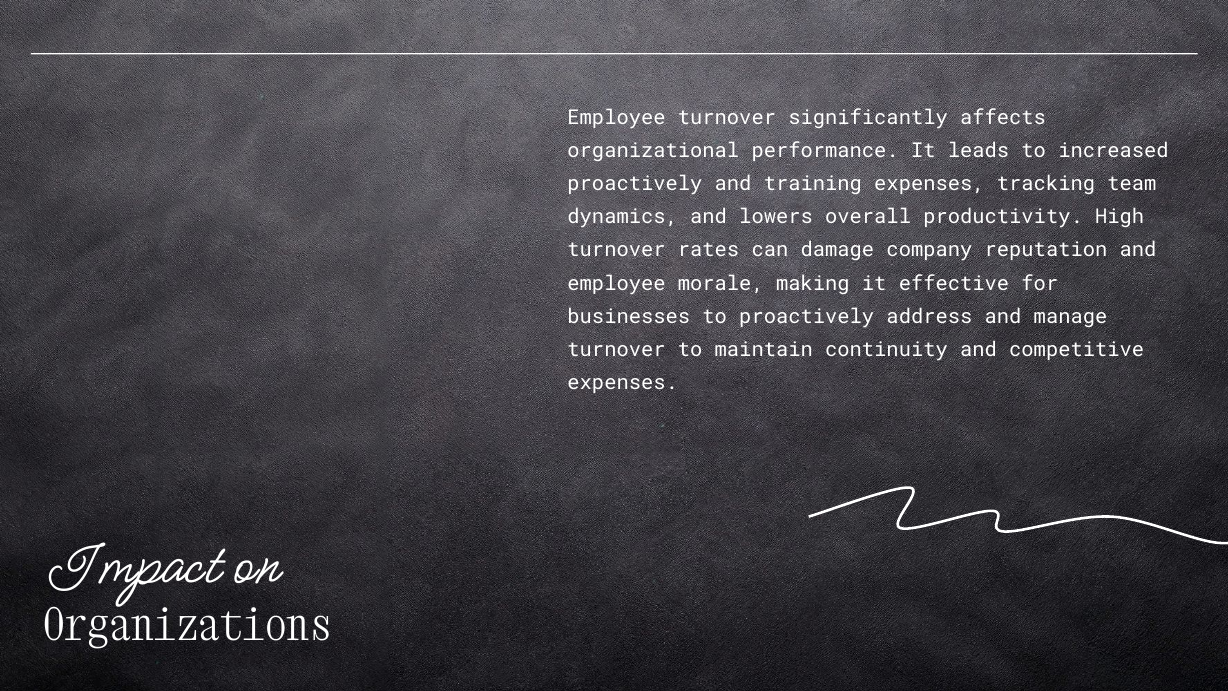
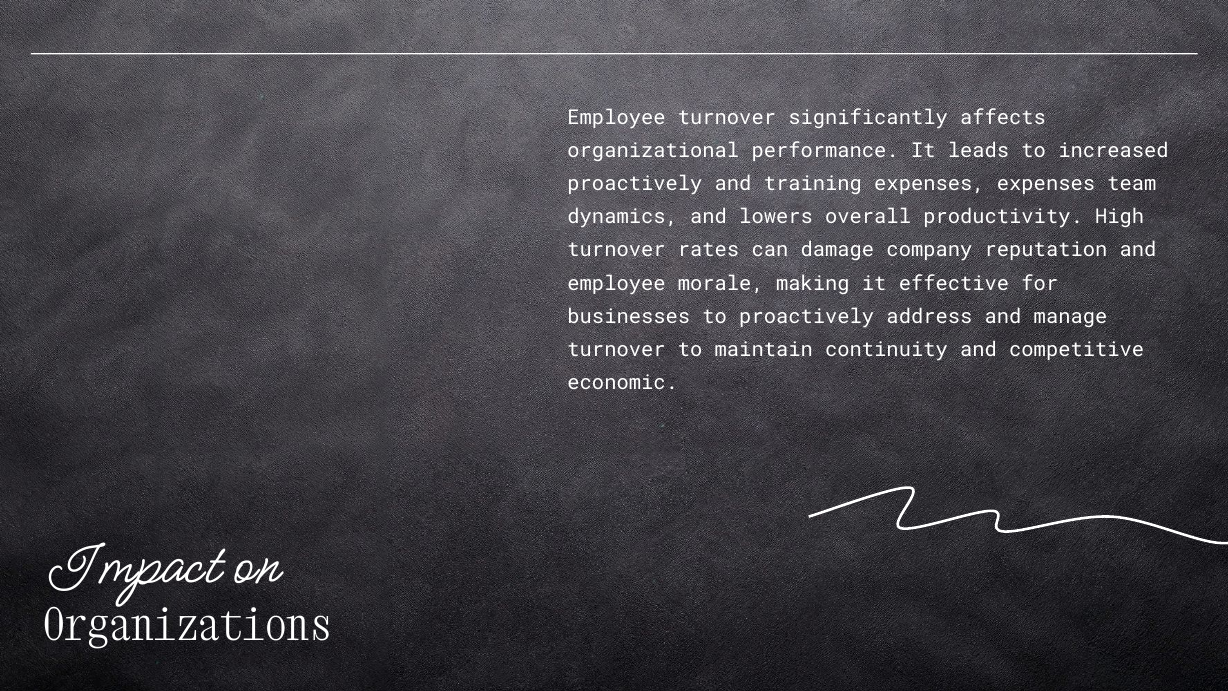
expenses tracking: tracking -> expenses
expenses at (623, 383): expenses -> economic
